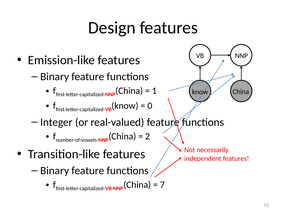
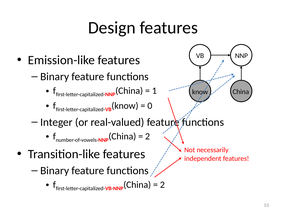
7 at (162, 184): 7 -> 2
